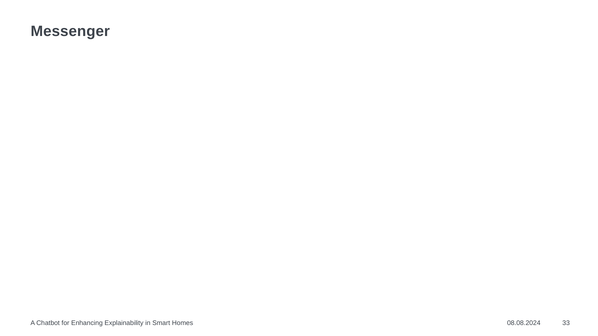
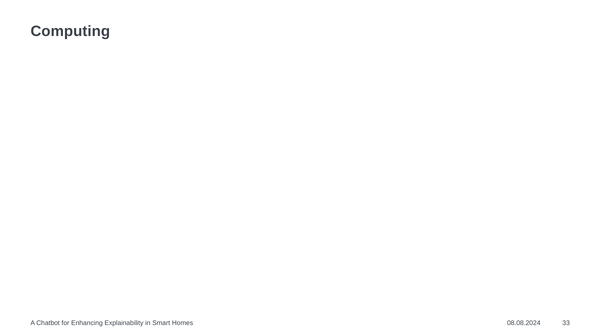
Messenger: Messenger -> Computing
